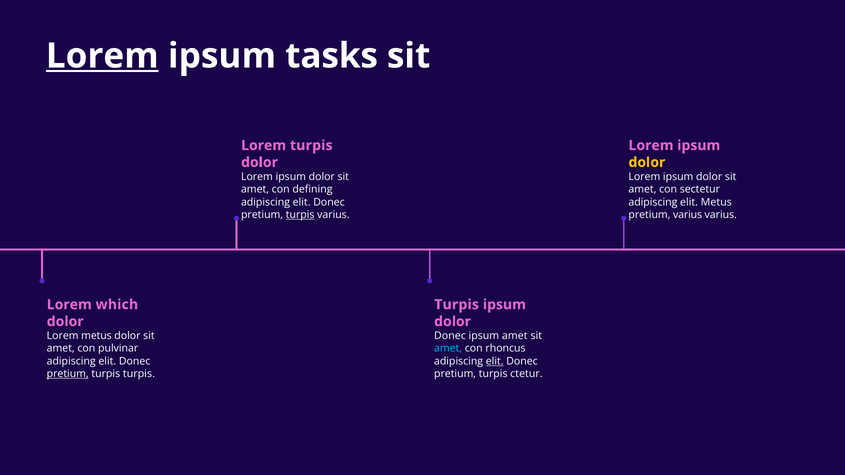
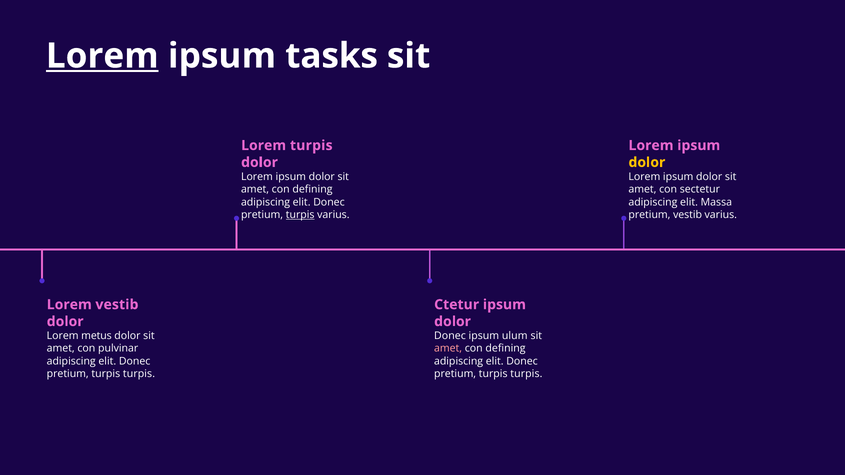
elit Metus: Metus -> Massa
pretium varius: varius -> vestib
Lorem which: which -> vestib
Turpis at (457, 305): Turpis -> Ctetur
ipsum amet: amet -> ulum
amet at (448, 349) colour: light blue -> pink
rhoncus at (506, 349): rhoncus -> defining
elit at (495, 361) underline: present -> none
pretium at (68, 374) underline: present -> none
ctetur at (526, 374): ctetur -> turpis
